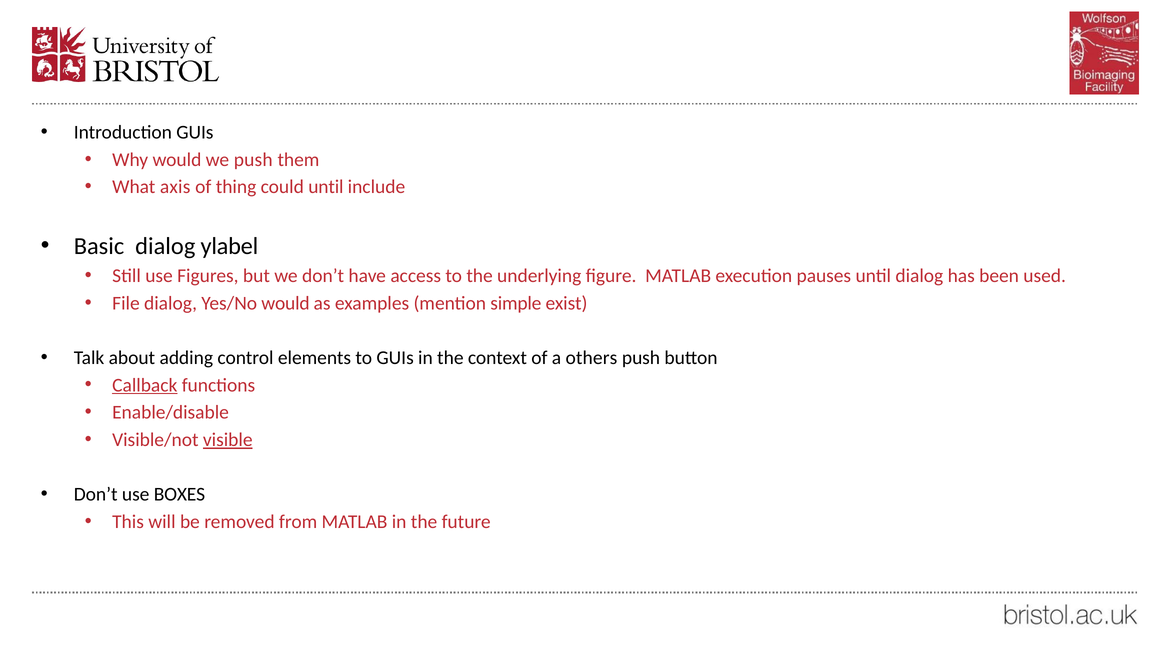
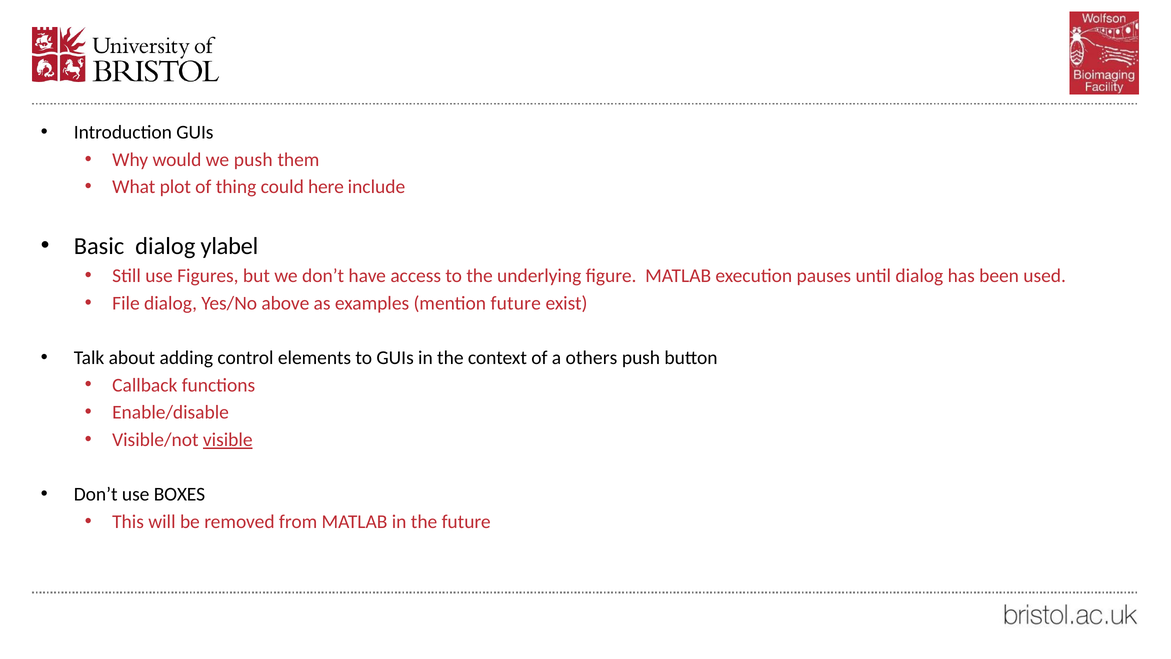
axis: axis -> plot
could until: until -> here
Yes/No would: would -> above
mention simple: simple -> future
Callback underline: present -> none
